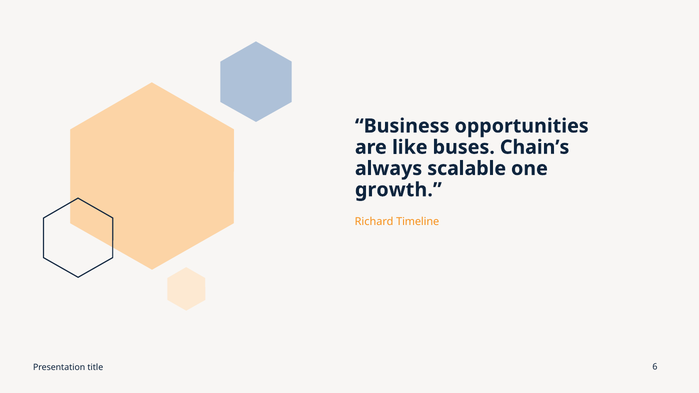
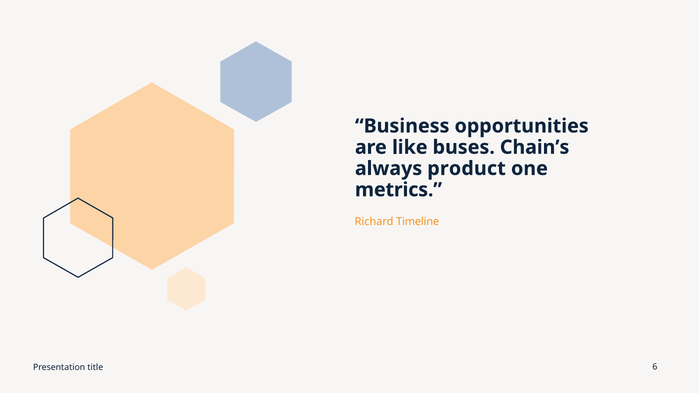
scalable: scalable -> product
growth: growth -> metrics
